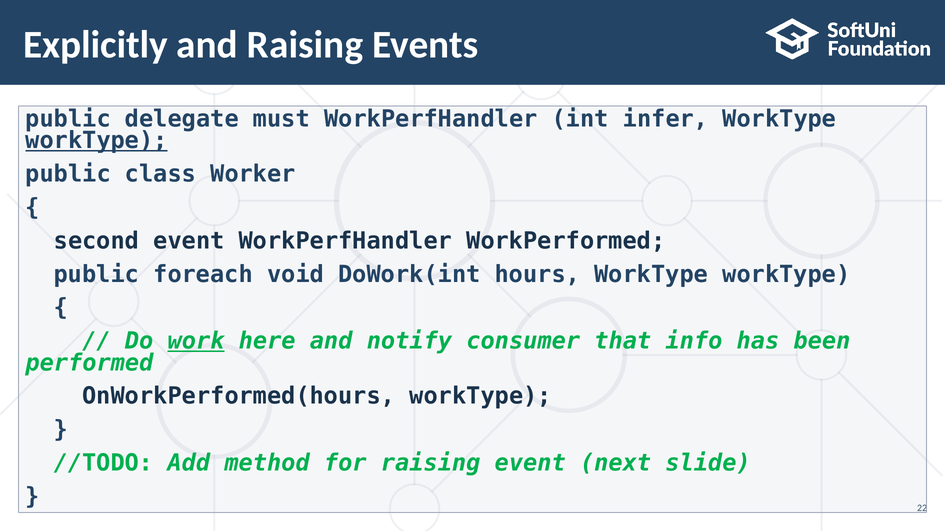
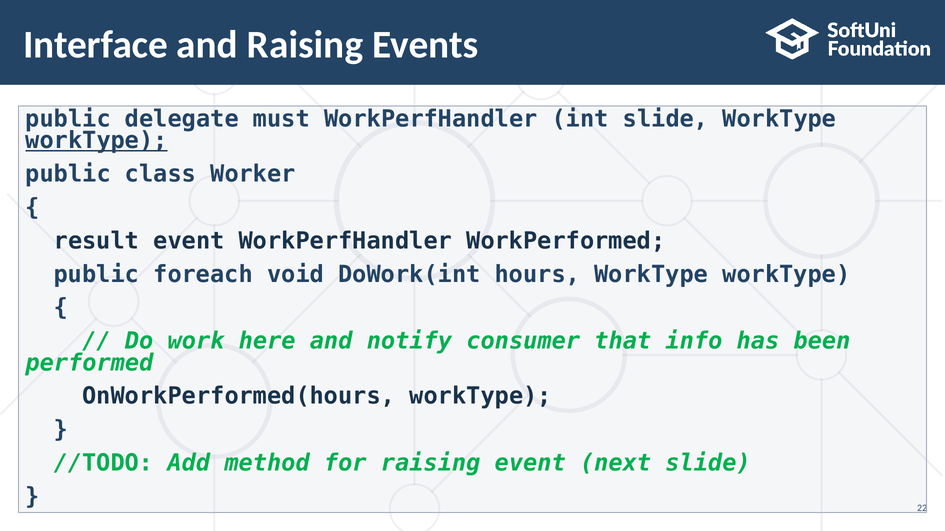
Explicitly: Explicitly -> Interface
int infer: infer -> slide
second: second -> result
work underline: present -> none
